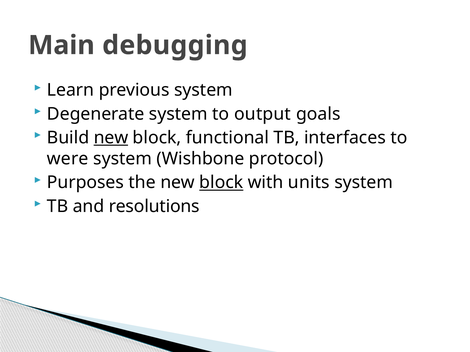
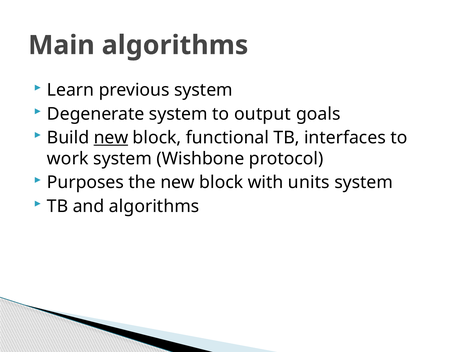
Main debugging: debugging -> algorithms
were: were -> work
block at (221, 183) underline: present -> none
and resolutions: resolutions -> algorithms
